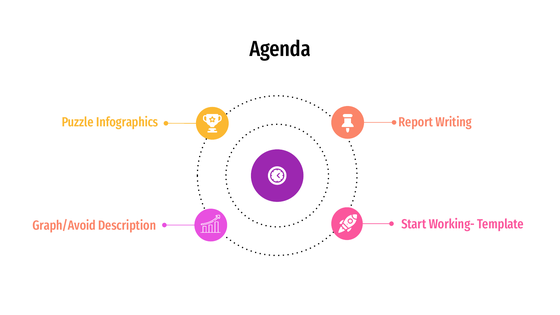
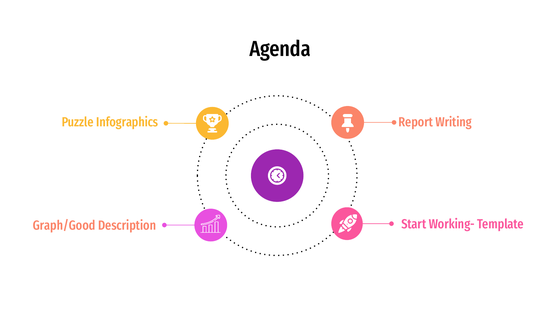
Graph/Avoid: Graph/Avoid -> Graph/Good
